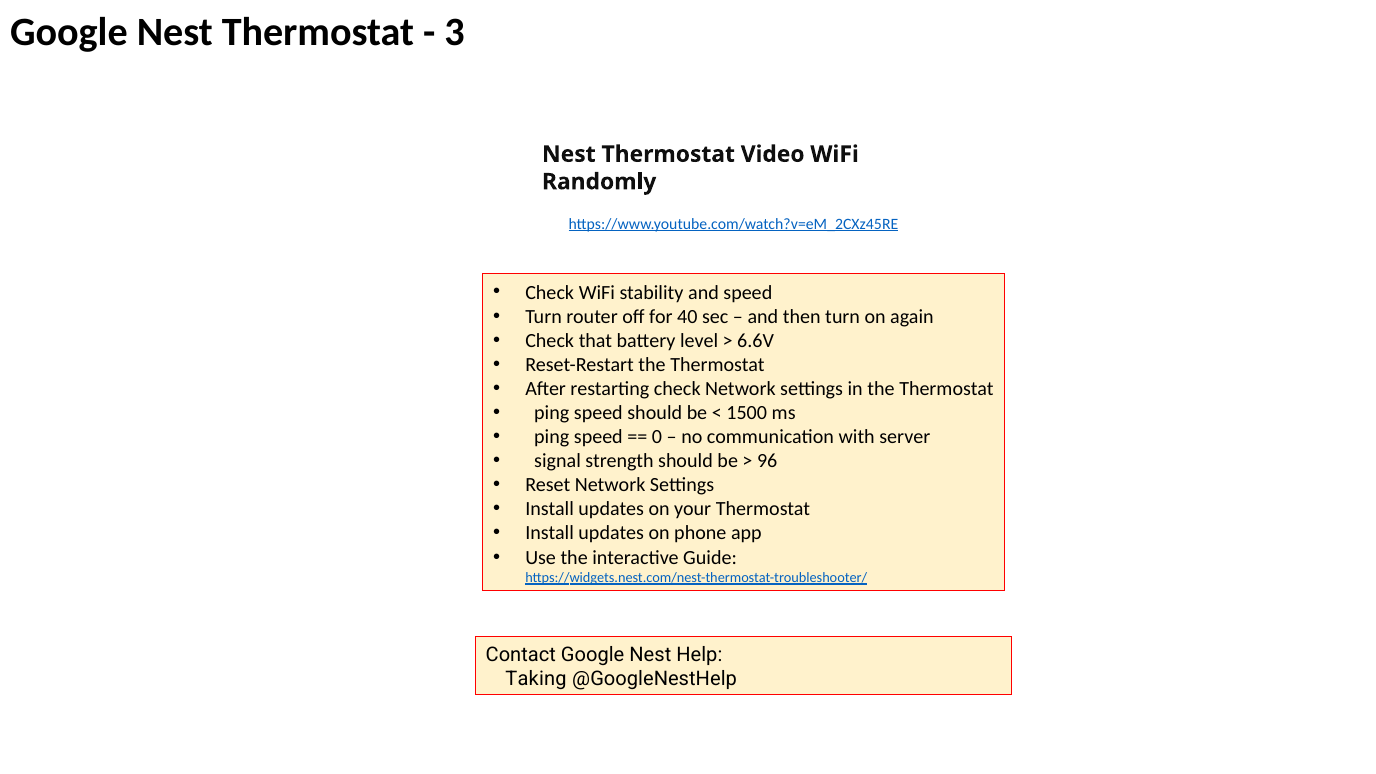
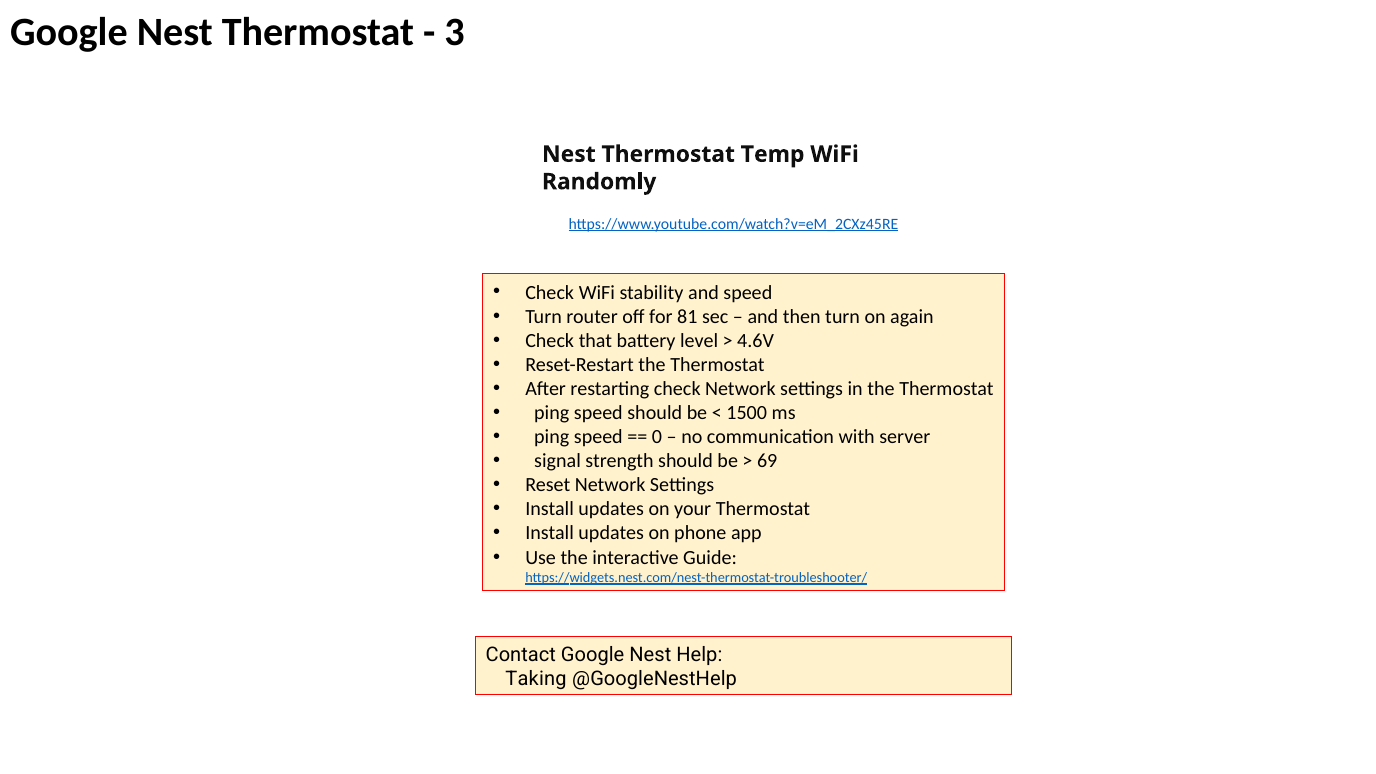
Video: Video -> Temp
40: 40 -> 81
6.6V: 6.6V -> 4.6V
96: 96 -> 69
